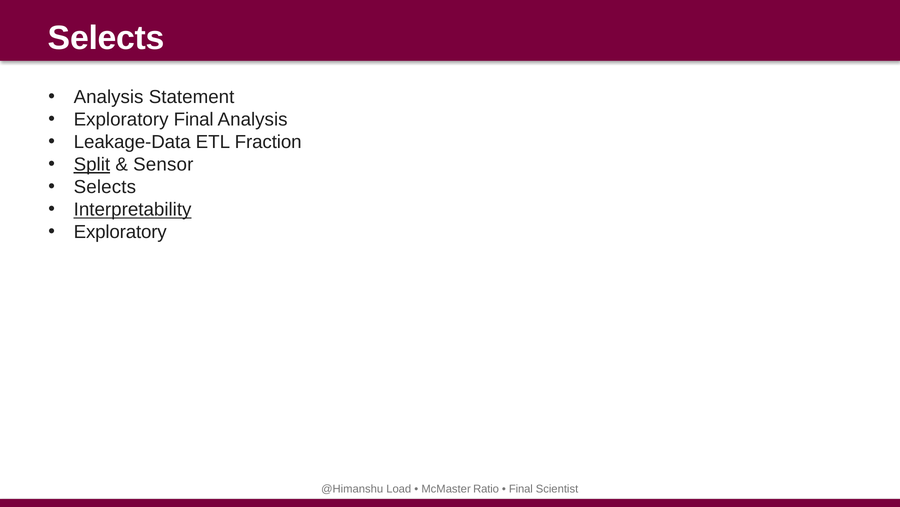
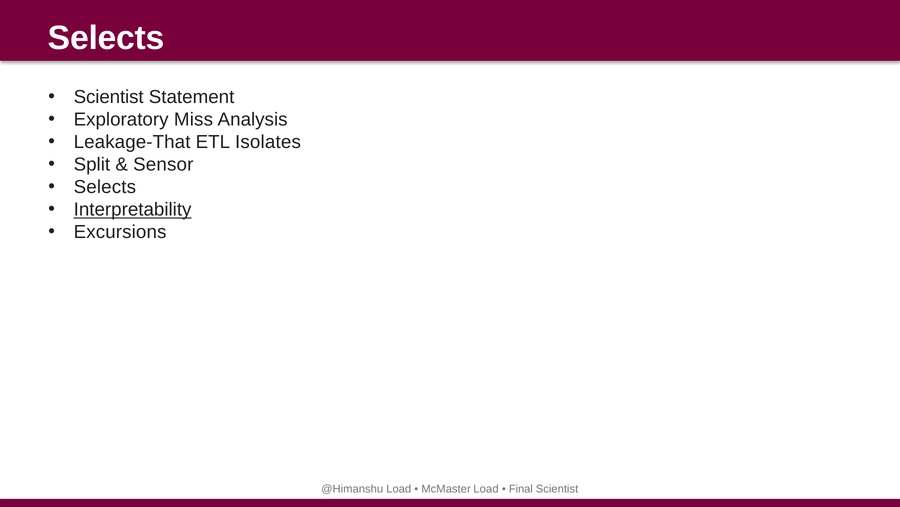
Analysis at (109, 97): Analysis -> Scientist
Exploratory Final: Final -> Miss
Leakage-Data: Leakage-Data -> Leakage-That
Fraction: Fraction -> Isolates
Split underline: present -> none
Exploratory at (120, 232): Exploratory -> Excursions
McMaster Ratio: Ratio -> Load
